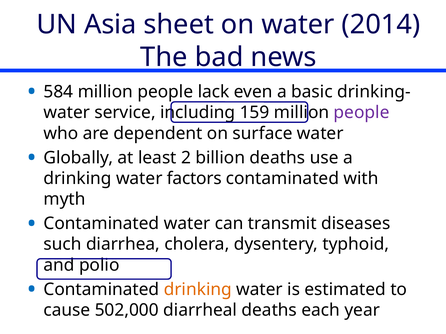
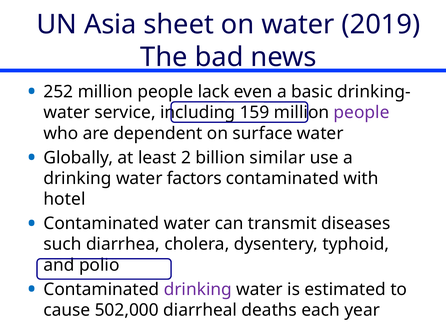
2014: 2014 -> 2019
584: 584 -> 252
billion deaths: deaths -> similar
myth: myth -> hotel
drinking at (198, 290) colour: orange -> purple
